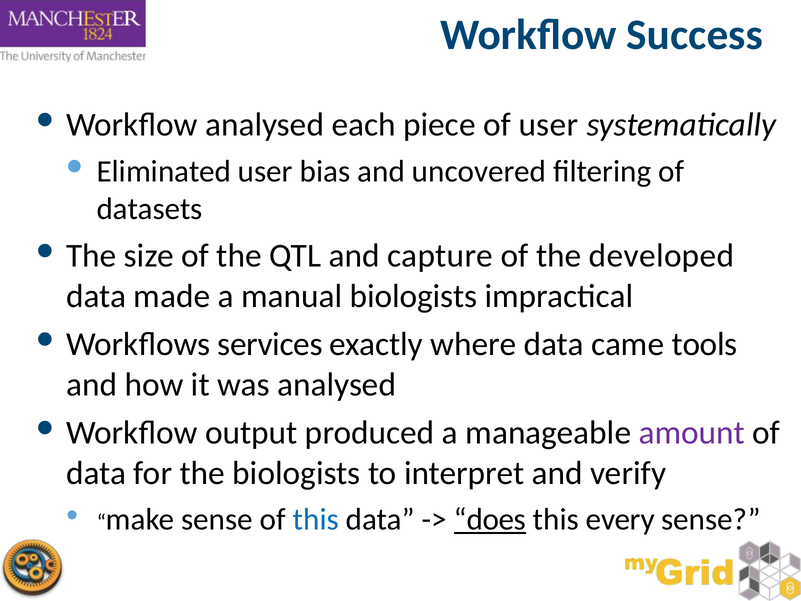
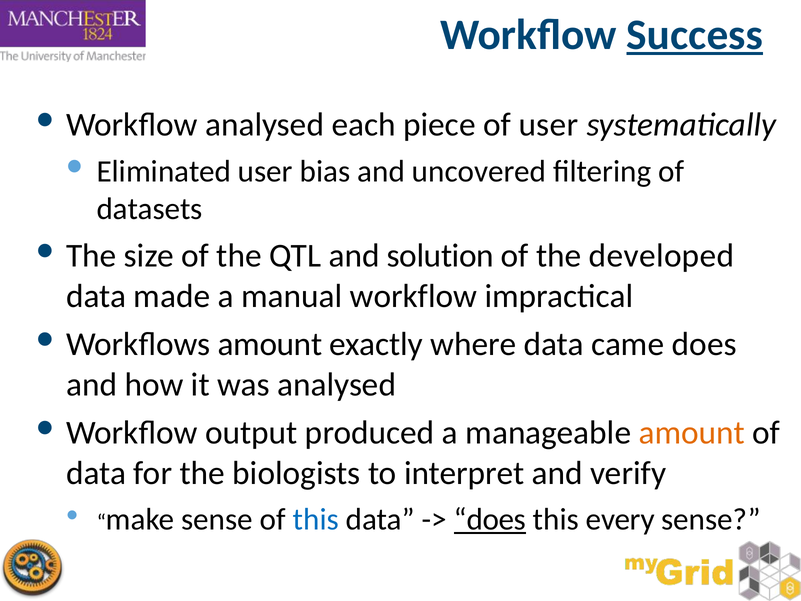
Success underline: none -> present
capture: capture -> solution
manual biologists: biologists -> workflow
Workflows services: services -> amount
came tools: tools -> does
amount at (692, 433) colour: purple -> orange
